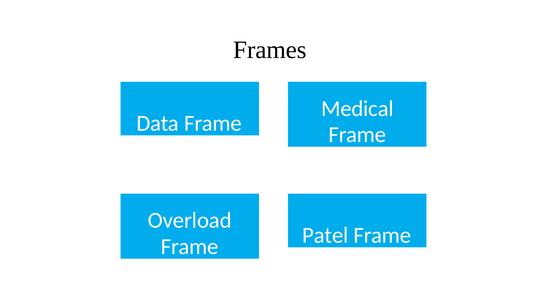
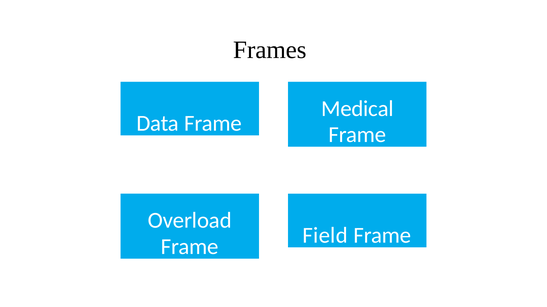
Patel: Patel -> Field
